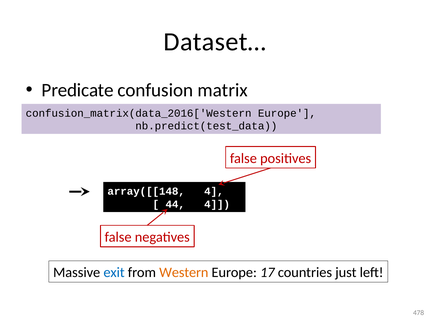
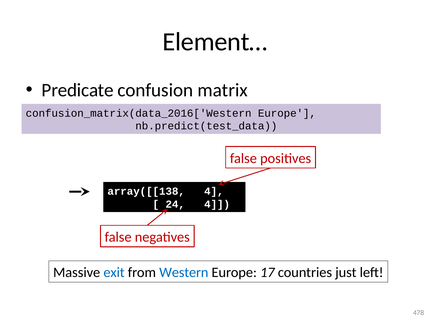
Dataset…: Dataset… -> Element…
array([[148: array([[148 -> array([[138
44: 44 -> 24
Western colour: orange -> blue
